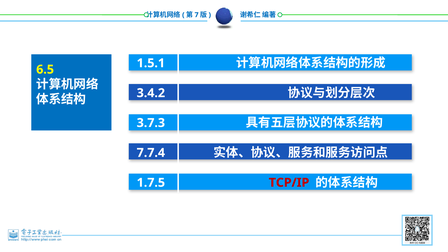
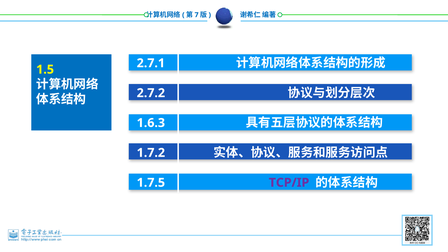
1.5.1: 1.5.1 -> 2.7.1
6.5: 6.5 -> 1.5
3.4.2: 3.4.2 -> 2.7.2
3.7.3: 3.7.3 -> 1.6.3
7.7.4: 7.7.4 -> 1.7.2
TCP/IP colour: red -> purple
